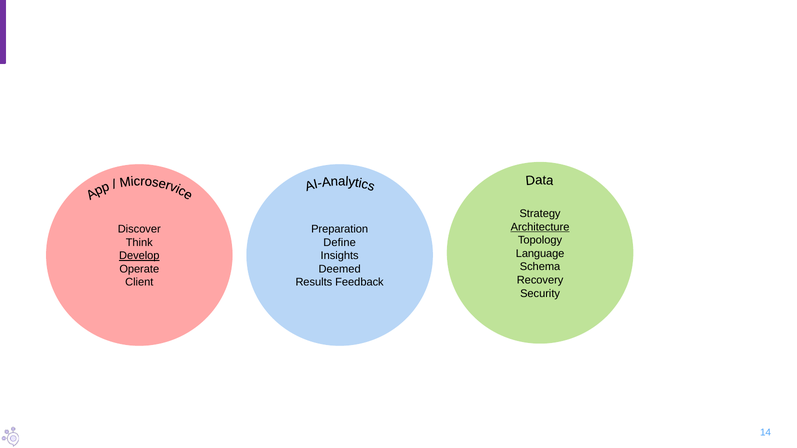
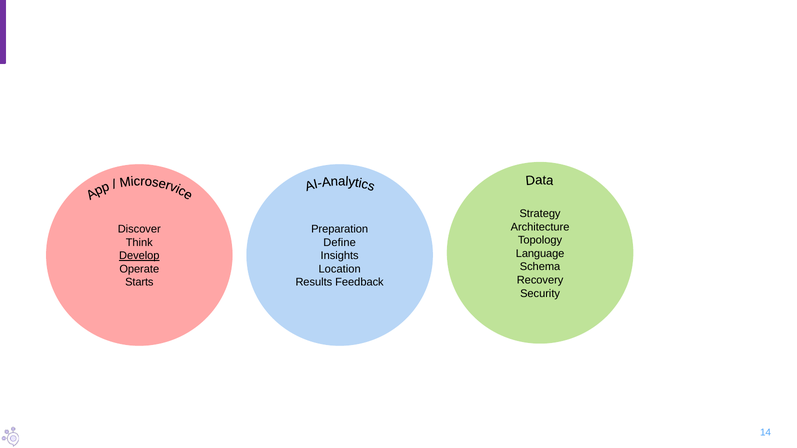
Architecture underline: present -> none
Deemed: Deemed -> Location
Client: Client -> Starts
